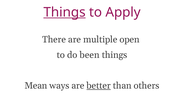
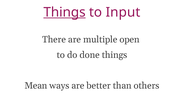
Apply: Apply -> Input
been: been -> done
better underline: present -> none
